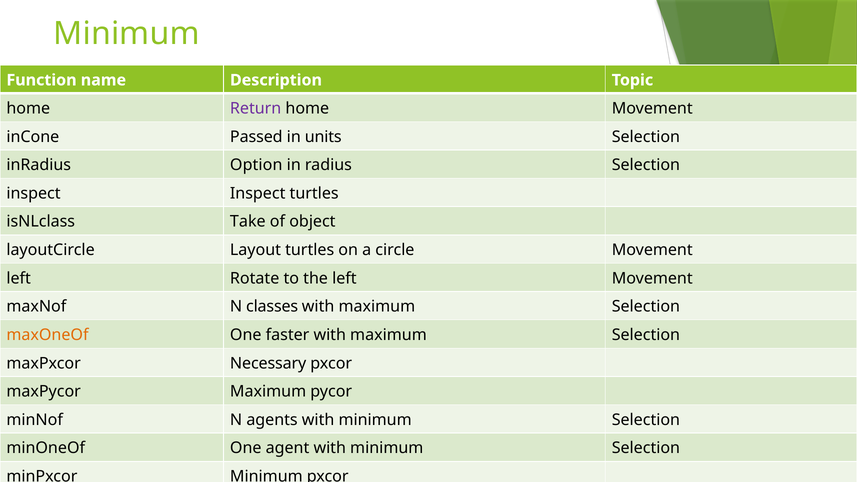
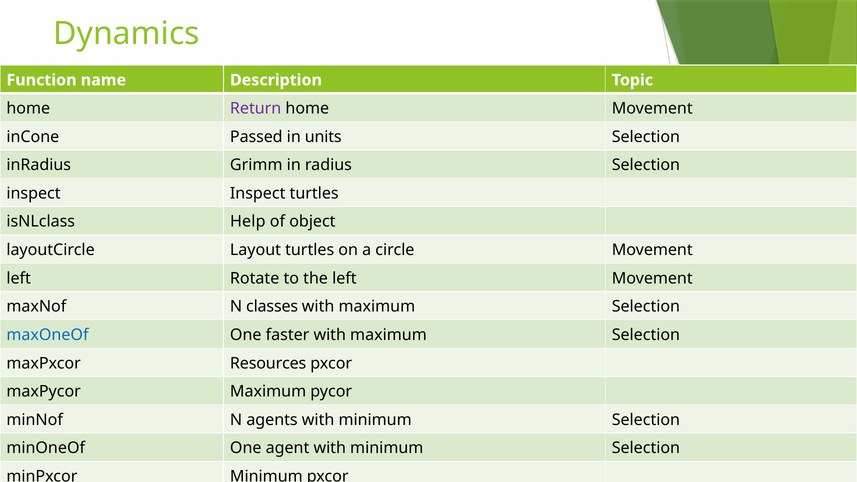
Minimum at (127, 34): Minimum -> Dynamics
Option: Option -> Grimm
Take: Take -> Help
maxOneOf colour: orange -> blue
Necessary: Necessary -> Resources
